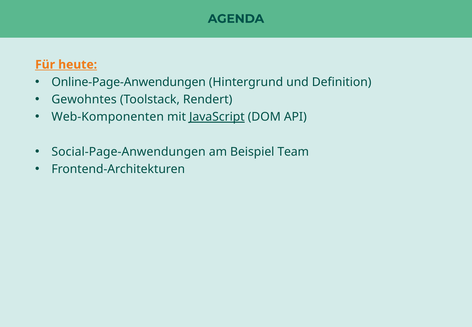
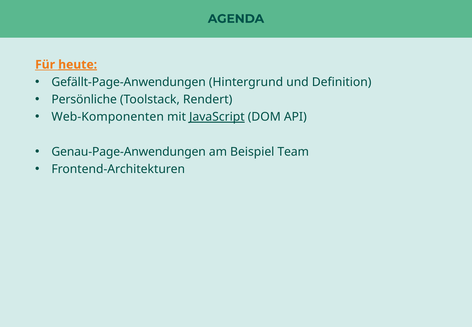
heute underline: none -> present
Online-Page-Anwendungen: Online-Page-Anwendungen -> Gefällt-Page-Anwendungen
Gewohntes: Gewohntes -> Persönliche
Social-Page-Anwendungen: Social-Page-Anwendungen -> Genau-Page-Anwendungen
